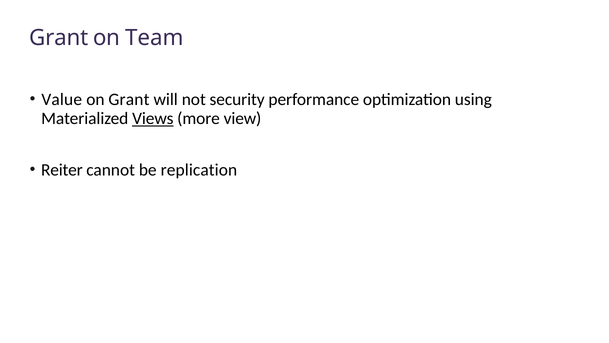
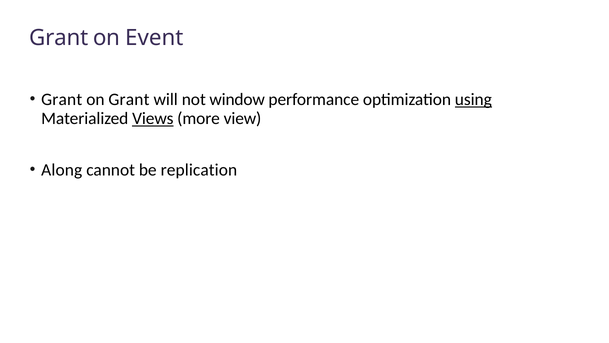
Team: Team -> Event
Value at (62, 99): Value -> Grant
security: security -> window
using underline: none -> present
Reiter: Reiter -> Along
